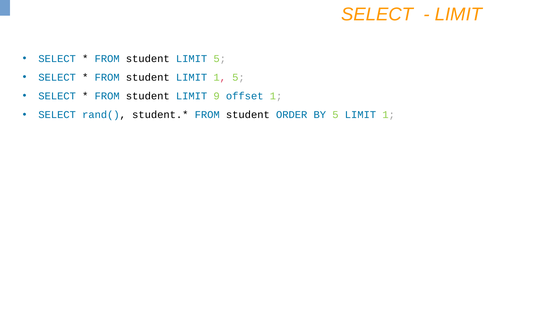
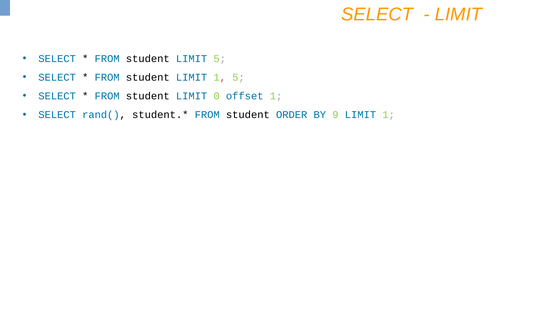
9: 9 -> 0
BY 5: 5 -> 9
